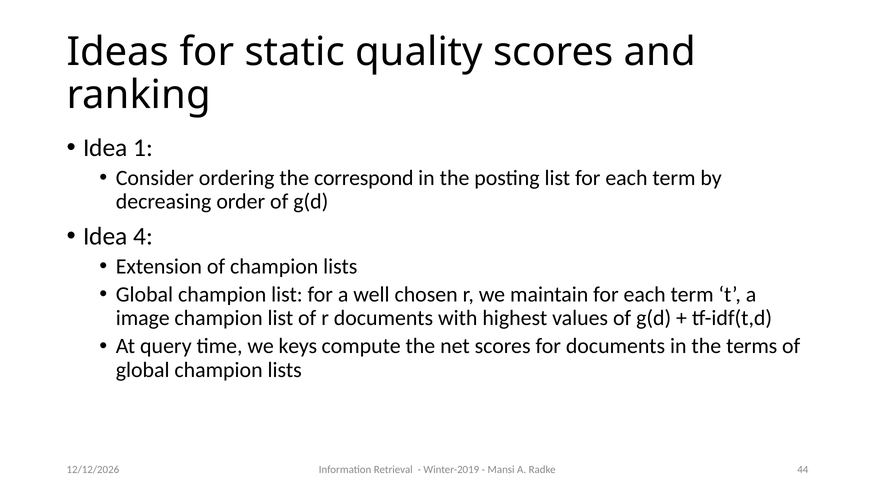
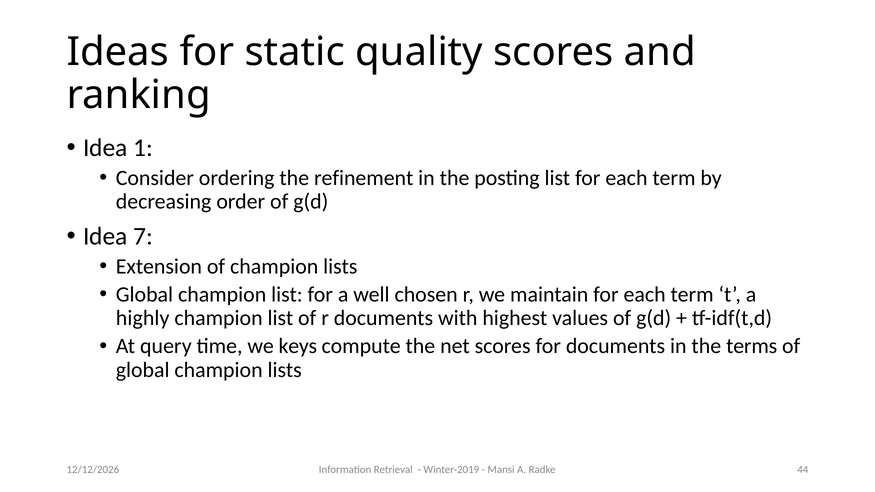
correspond: correspond -> refinement
4: 4 -> 7
image: image -> highly
